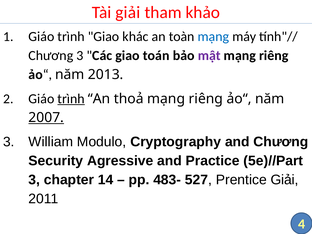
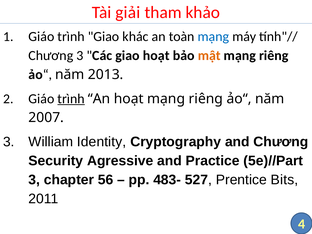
giao toán: toán -> hoạt
mật colour: purple -> orange
An thoả: thoả -> hoạt
2007 underline: present -> none
Modulo: Modulo -> Identity
14: 14 -> 56
Prentice Giải: Giải -> Bits
